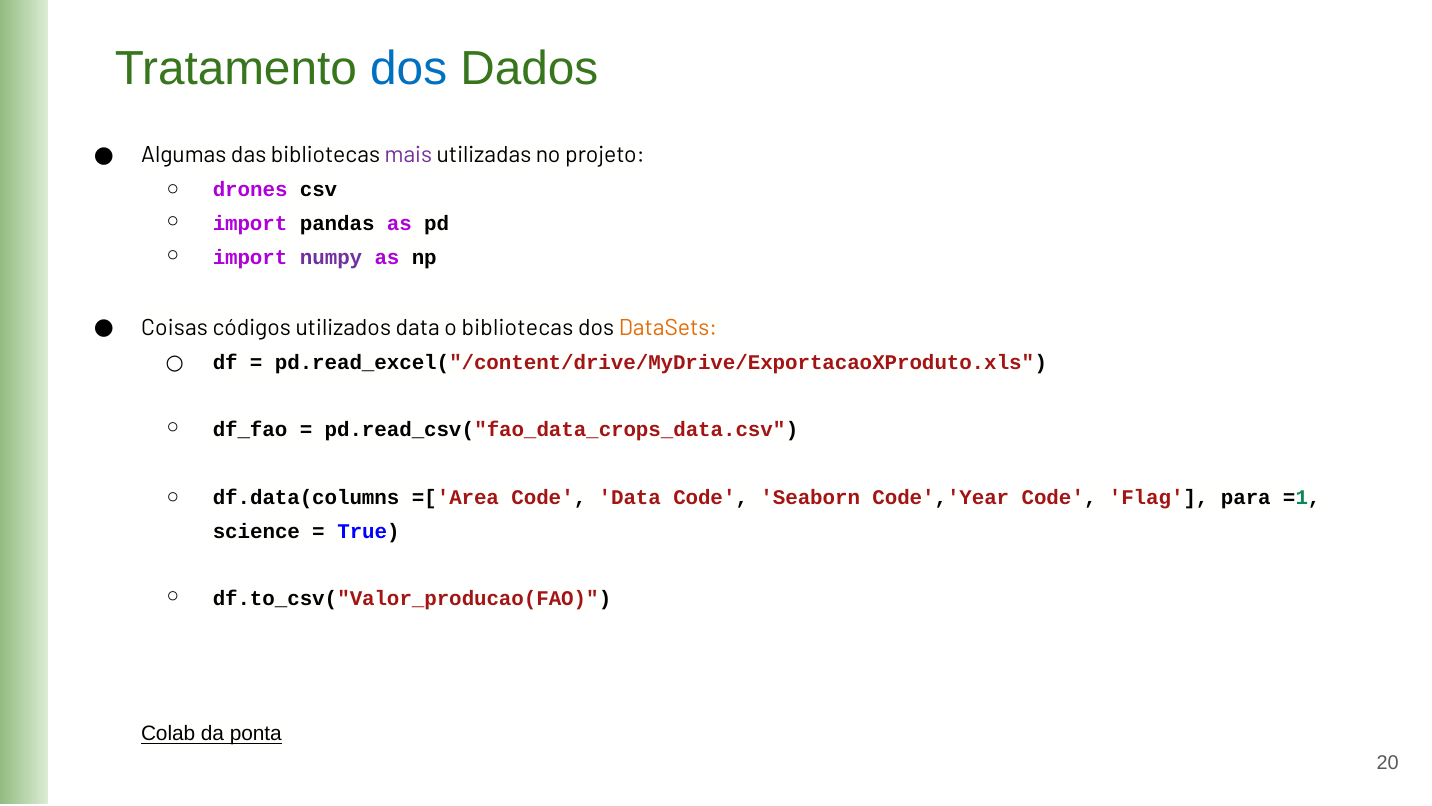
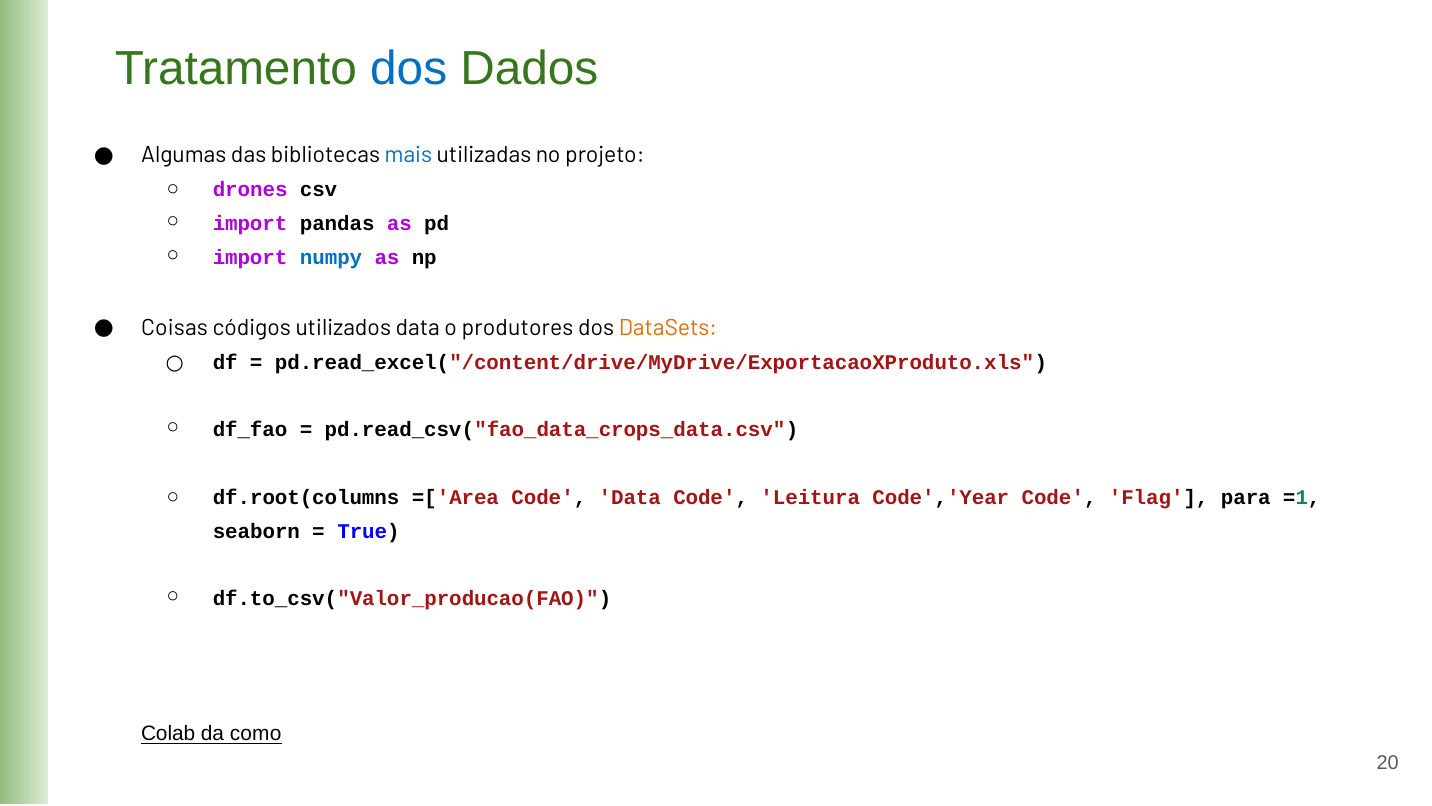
mais colour: purple -> blue
numpy colour: purple -> blue
o bibliotecas: bibliotecas -> produtores
df.data(columns: df.data(columns -> df.root(columns
Seaborn: Seaborn -> Leitura
science: science -> seaborn
ponta: ponta -> como
